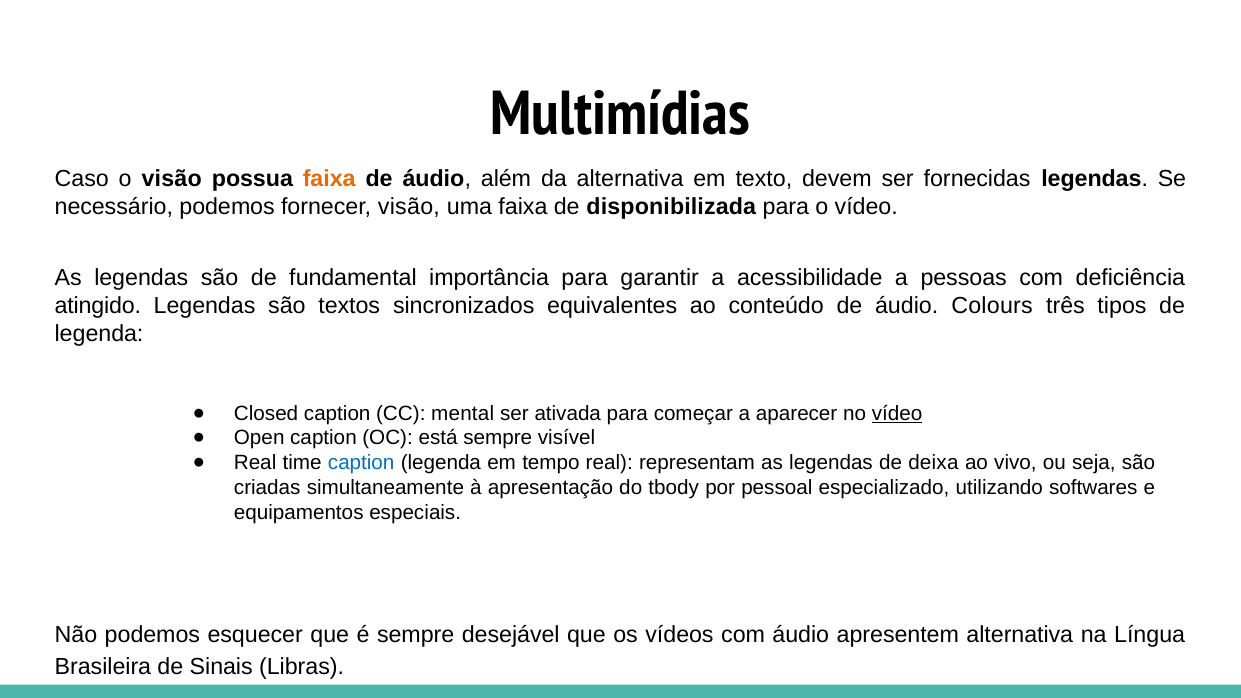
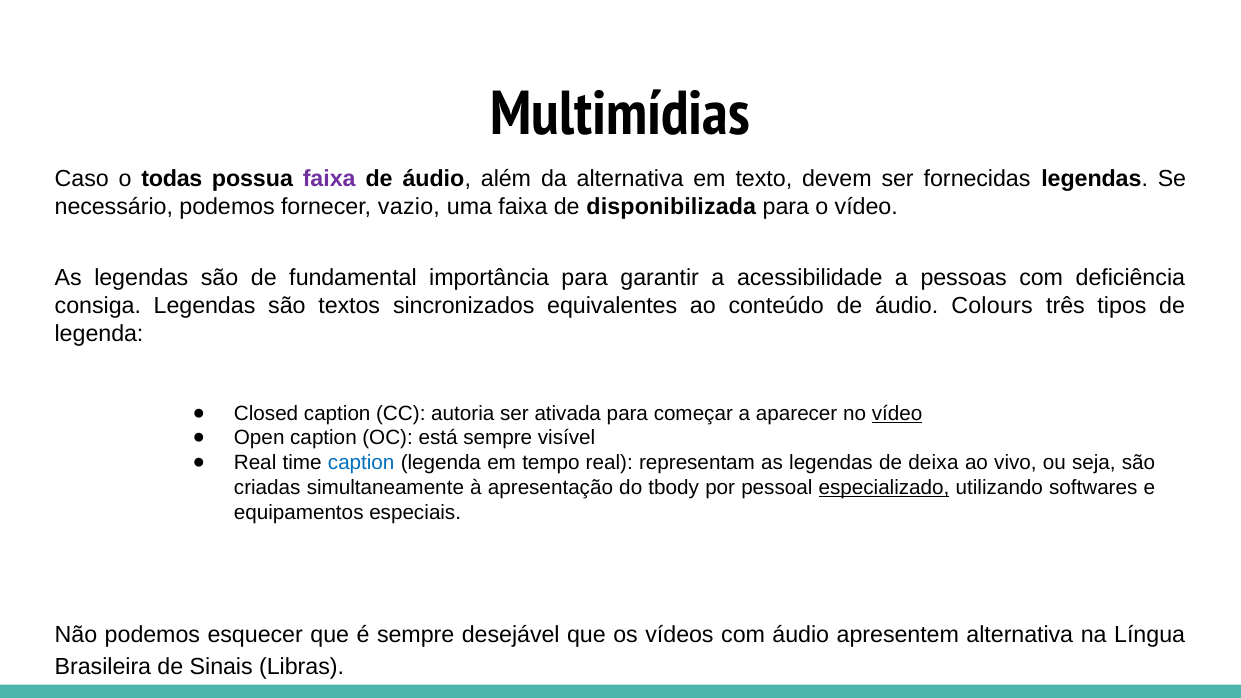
o visão: visão -> todas
faixa at (329, 179) colour: orange -> purple
fornecer visão: visão -> vazio
atingido: atingido -> consiga
mental: mental -> autoria
especializado underline: none -> present
